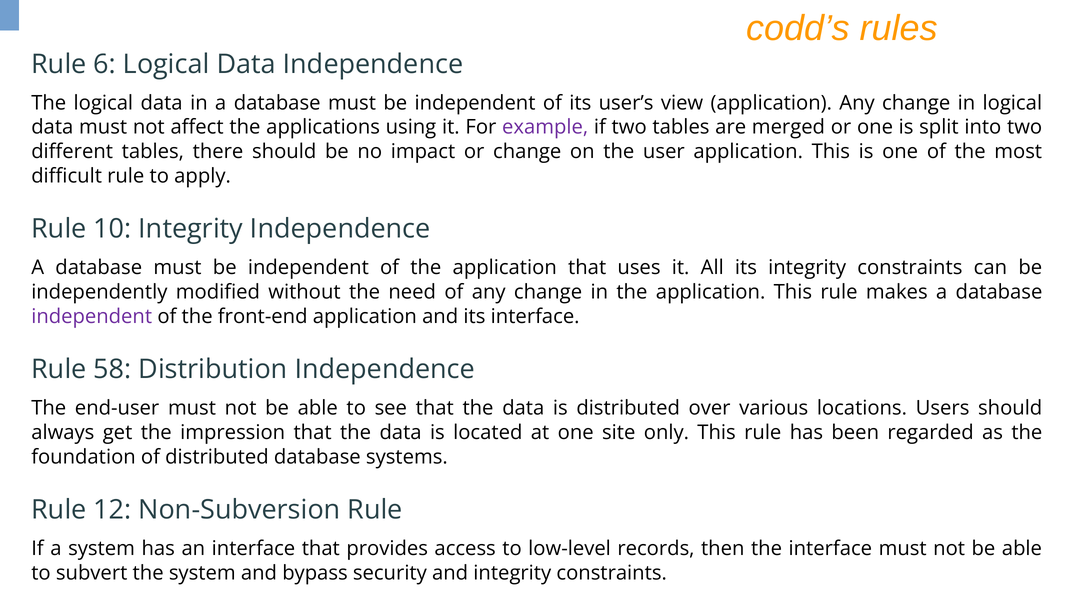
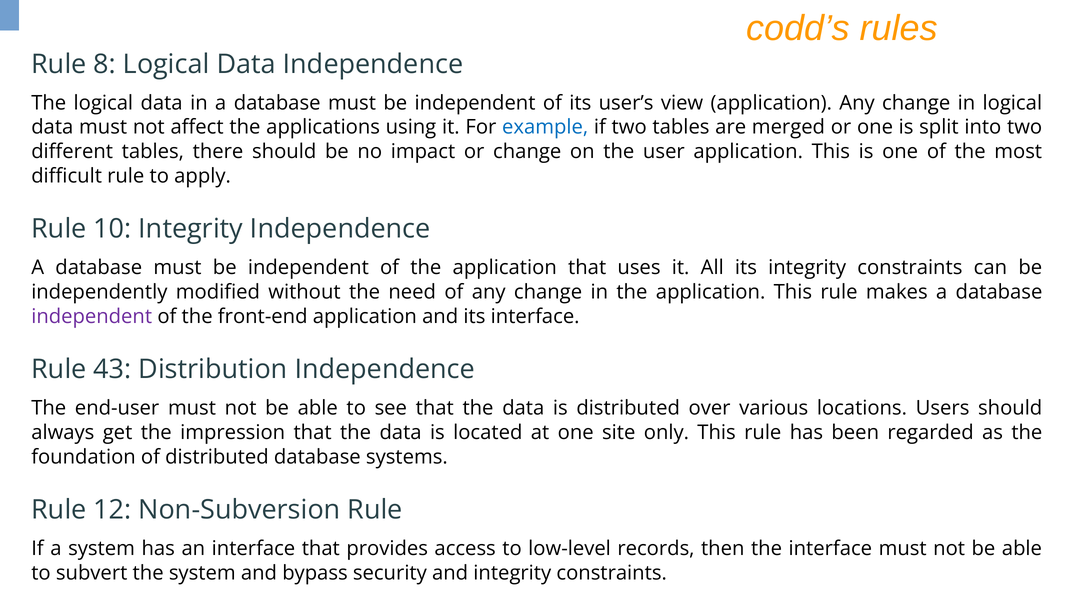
6: 6 -> 8
example colour: purple -> blue
58: 58 -> 43
